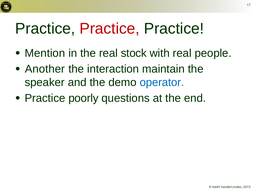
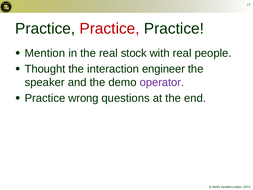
Another: Another -> Thought
maintain: maintain -> engineer
operator colour: blue -> purple
poorly: poorly -> wrong
